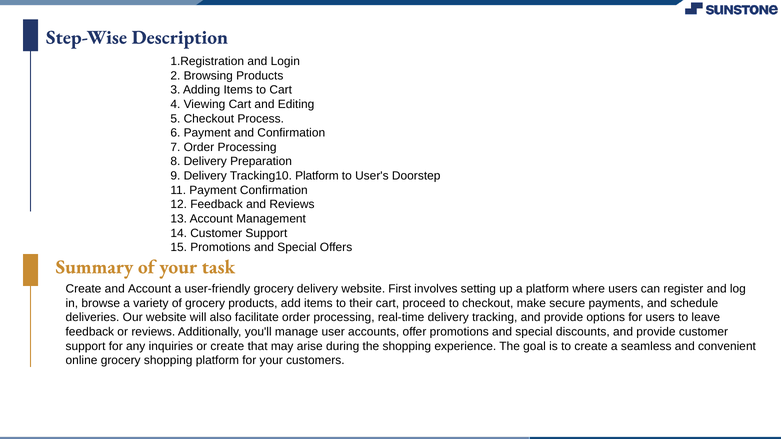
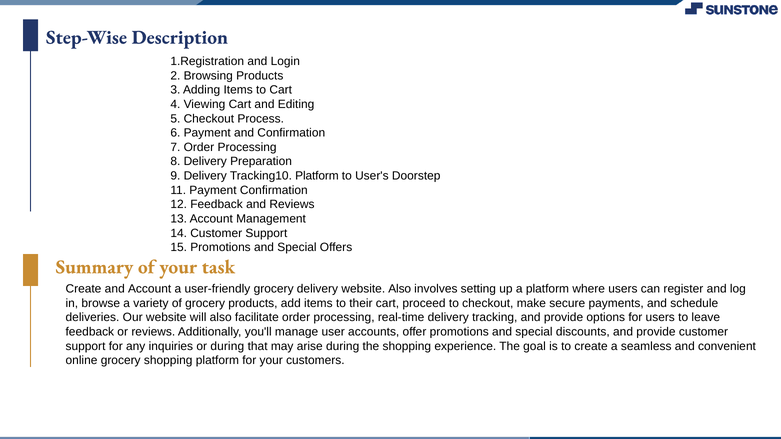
website First: First -> Also
or create: create -> during
